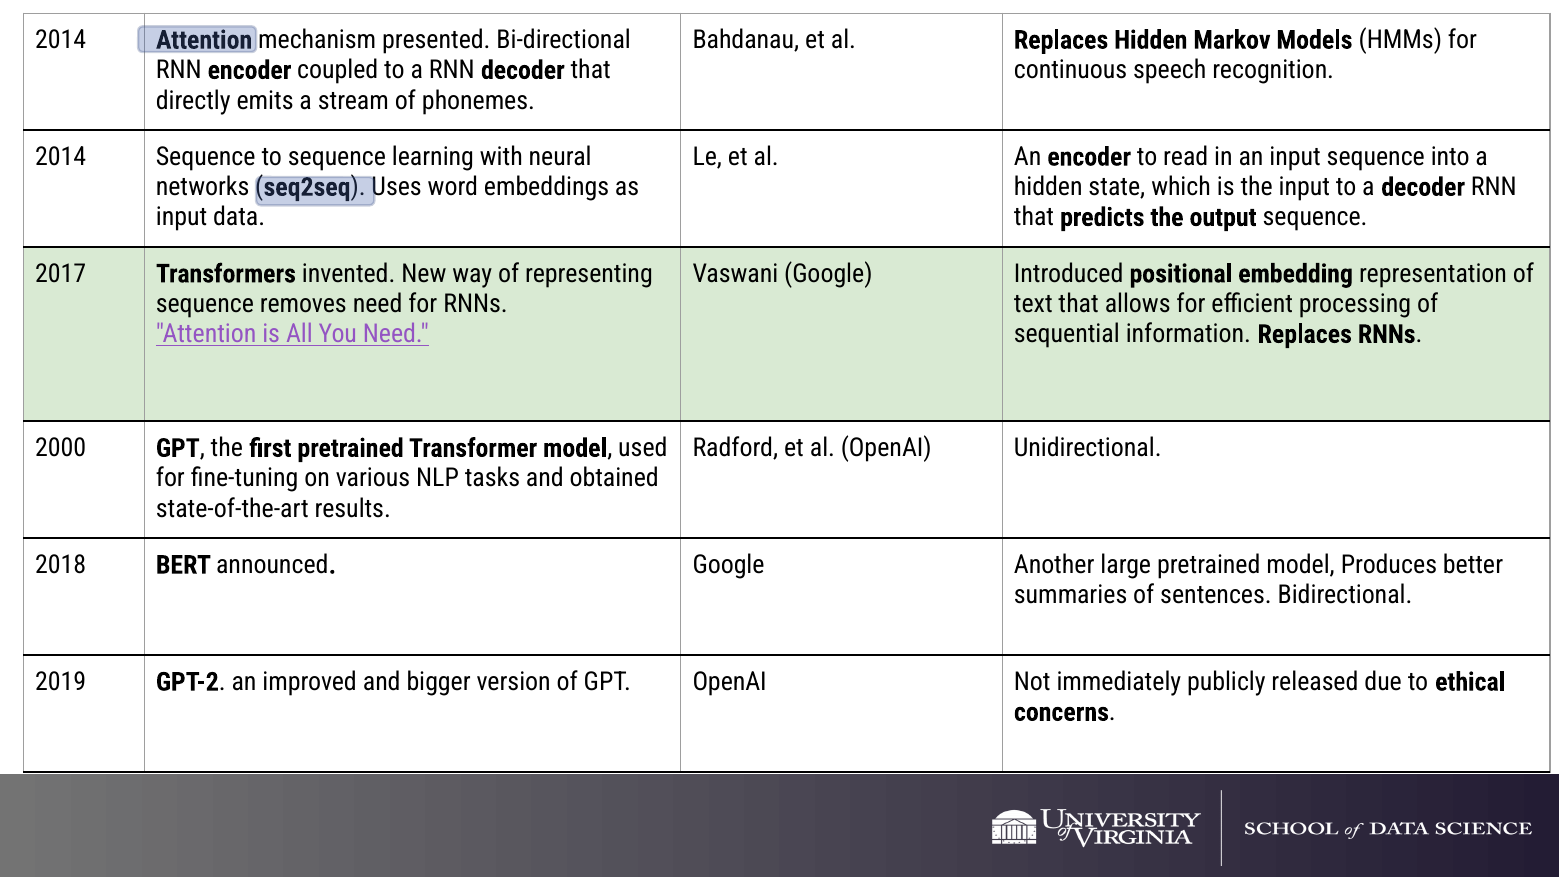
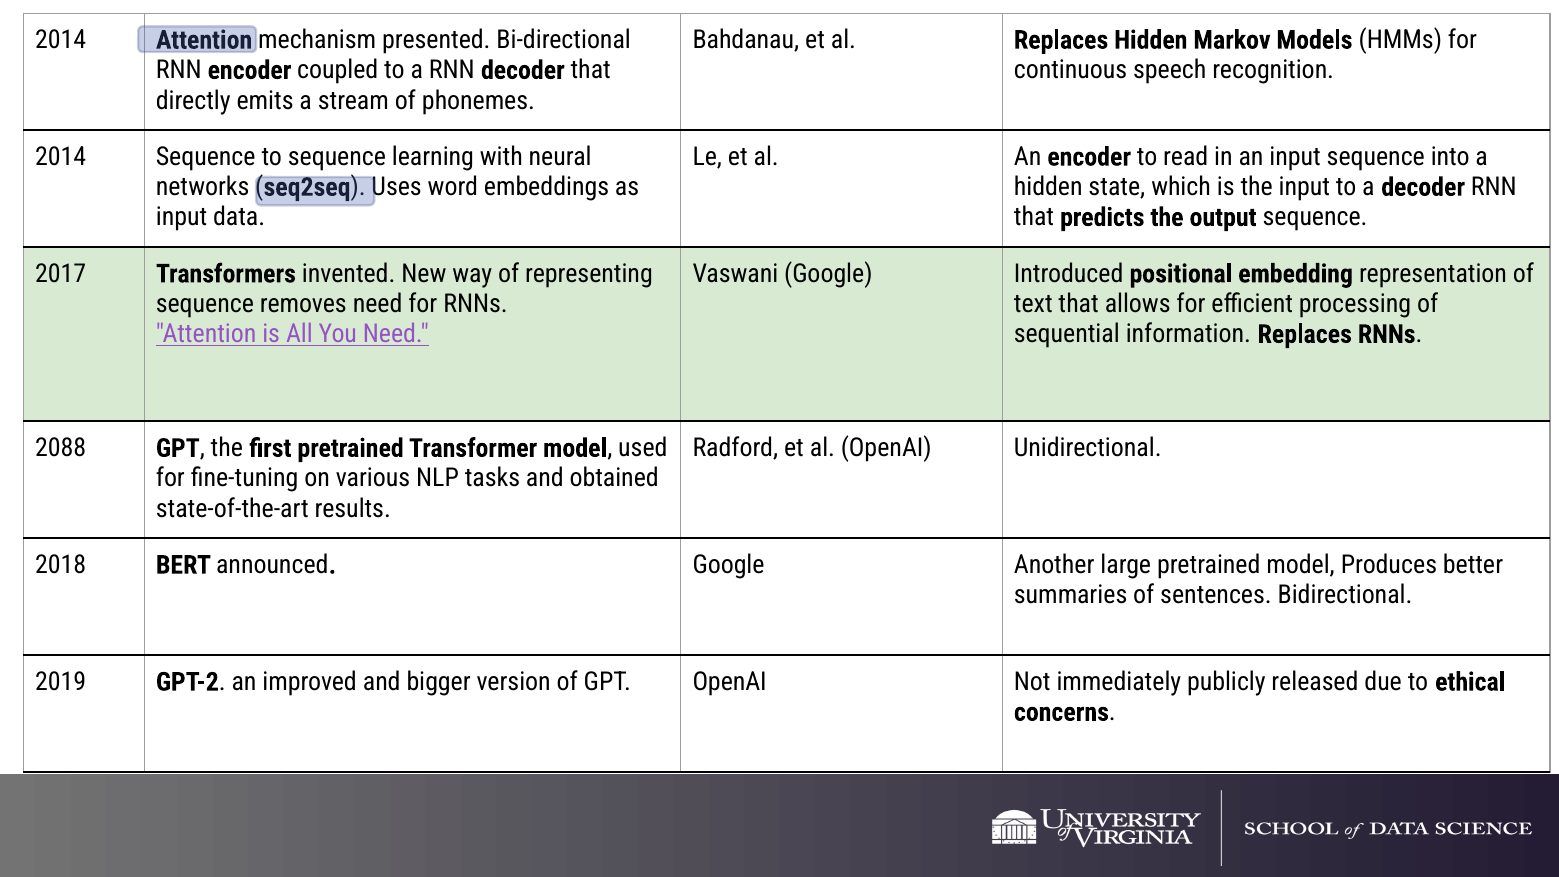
2000: 2000 -> 2088
